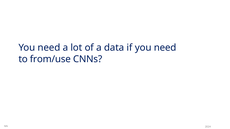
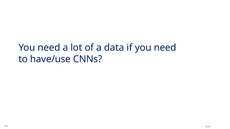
from/use: from/use -> have/use
